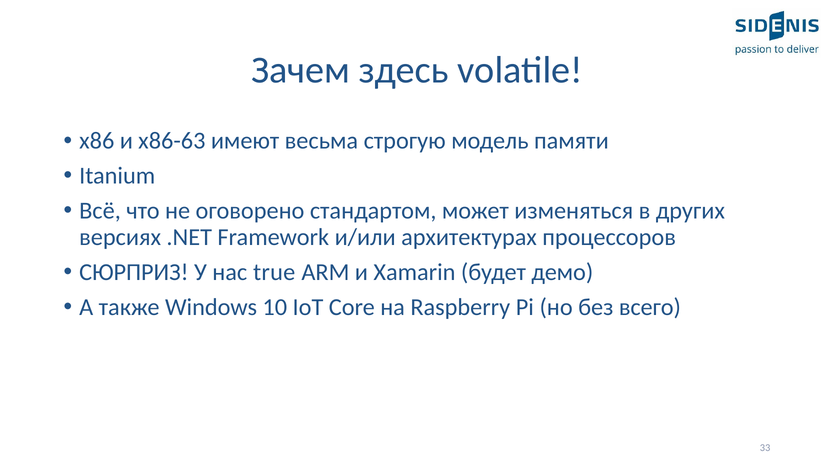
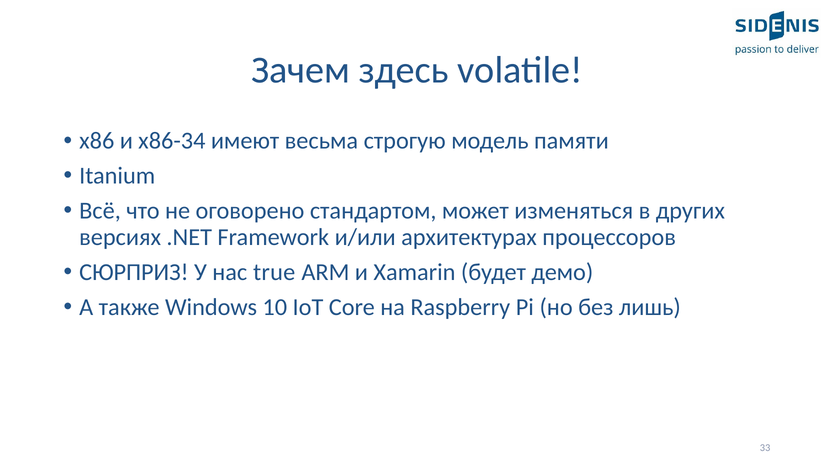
x86-63: x86-63 -> x86-34
всего: всего -> лишь
